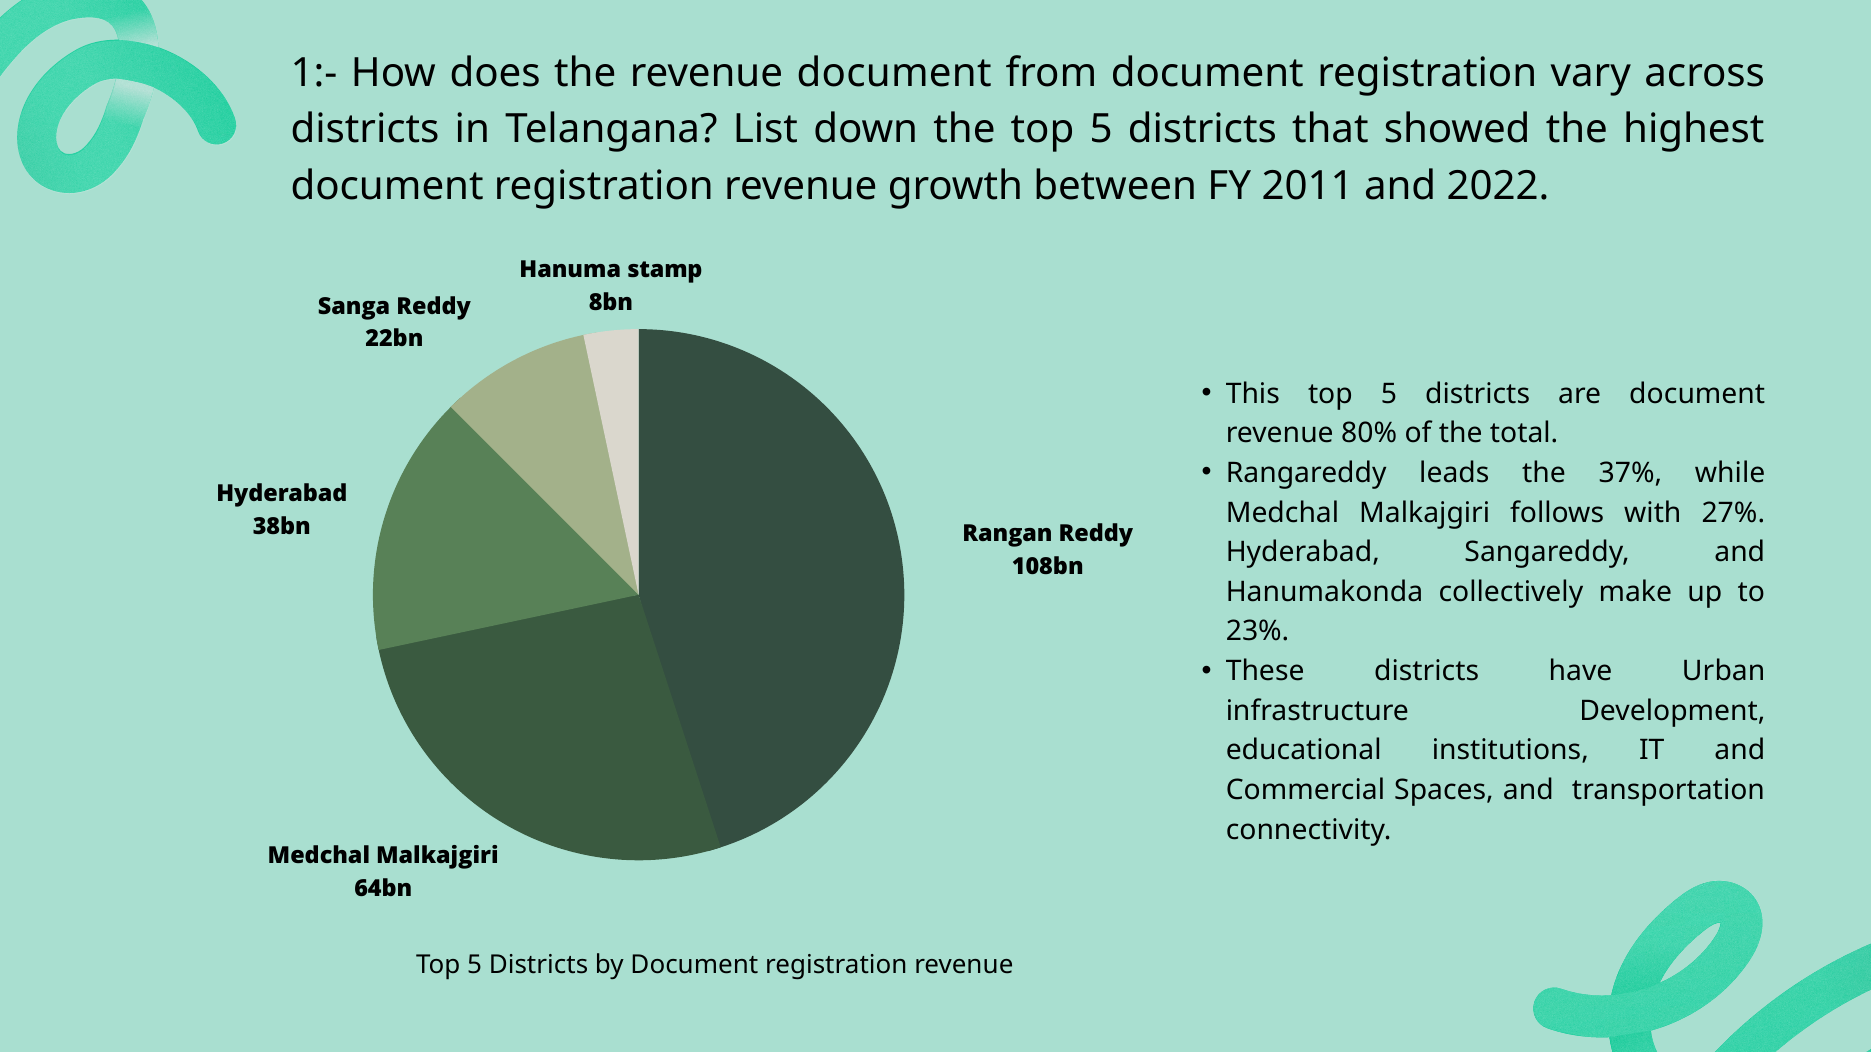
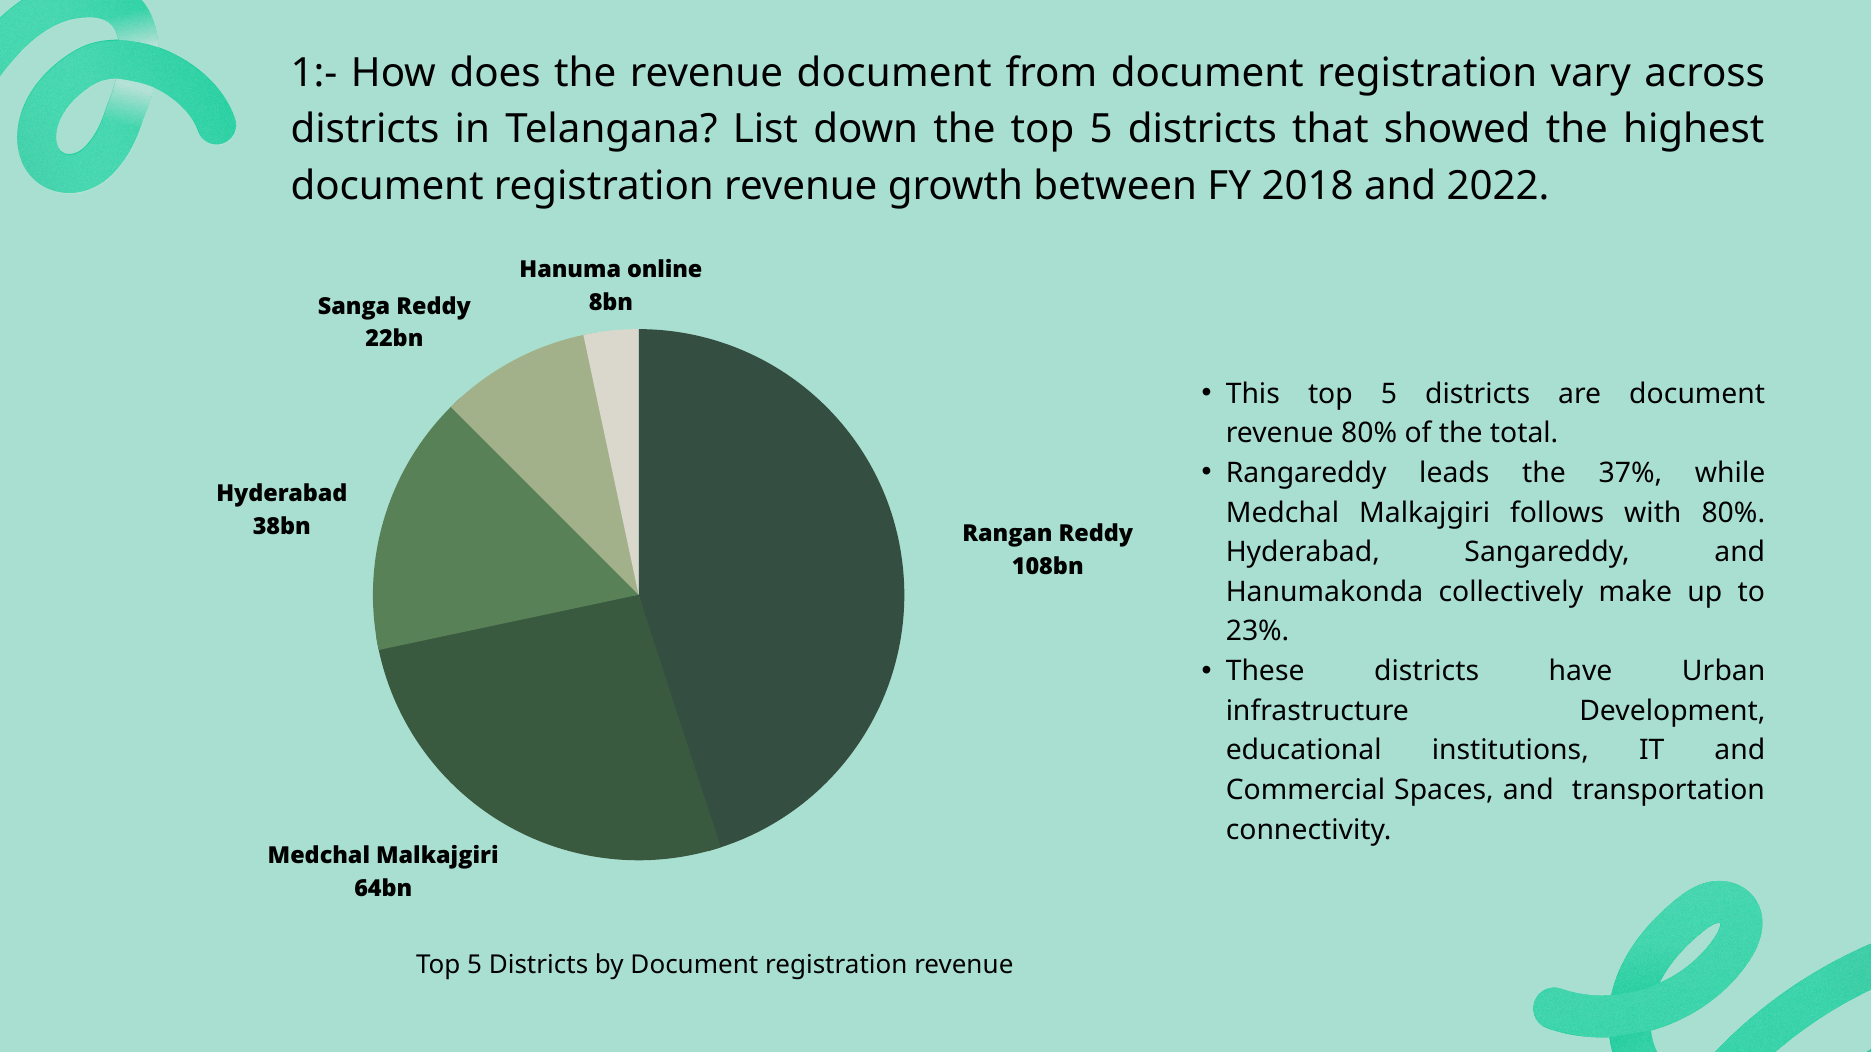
2011: 2011 -> 2018
stamp: stamp -> online
with 27%: 27% -> 80%
